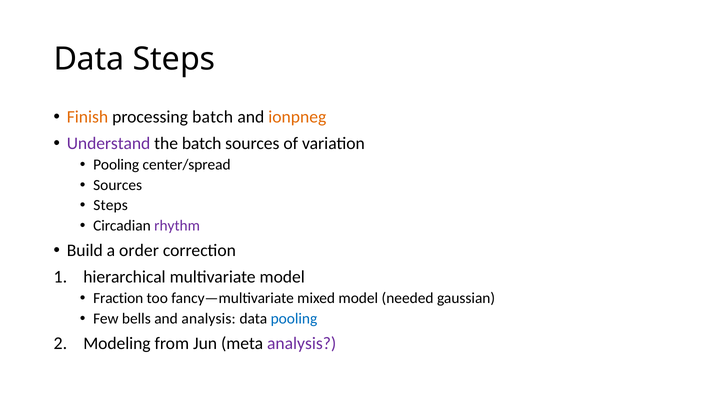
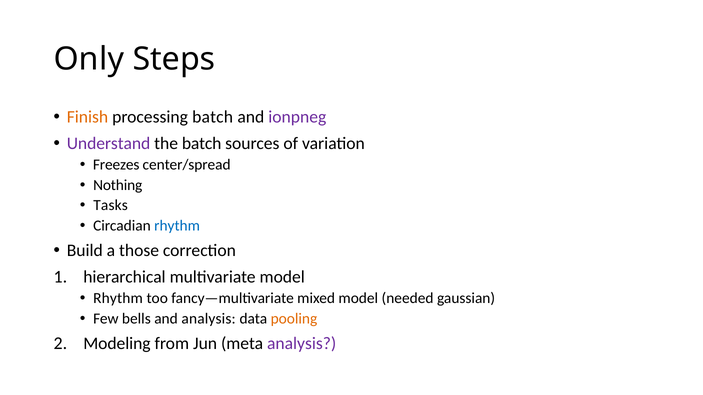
Data at (89, 59): Data -> Only
ionpneg colour: orange -> purple
Pooling at (116, 165): Pooling -> Freezes
Sources at (118, 185): Sources -> Nothing
Steps at (111, 206): Steps -> Tasks
rhythm at (177, 226) colour: purple -> blue
order: order -> those
Fraction at (118, 299): Fraction -> Rhythm
pooling at (294, 319) colour: blue -> orange
